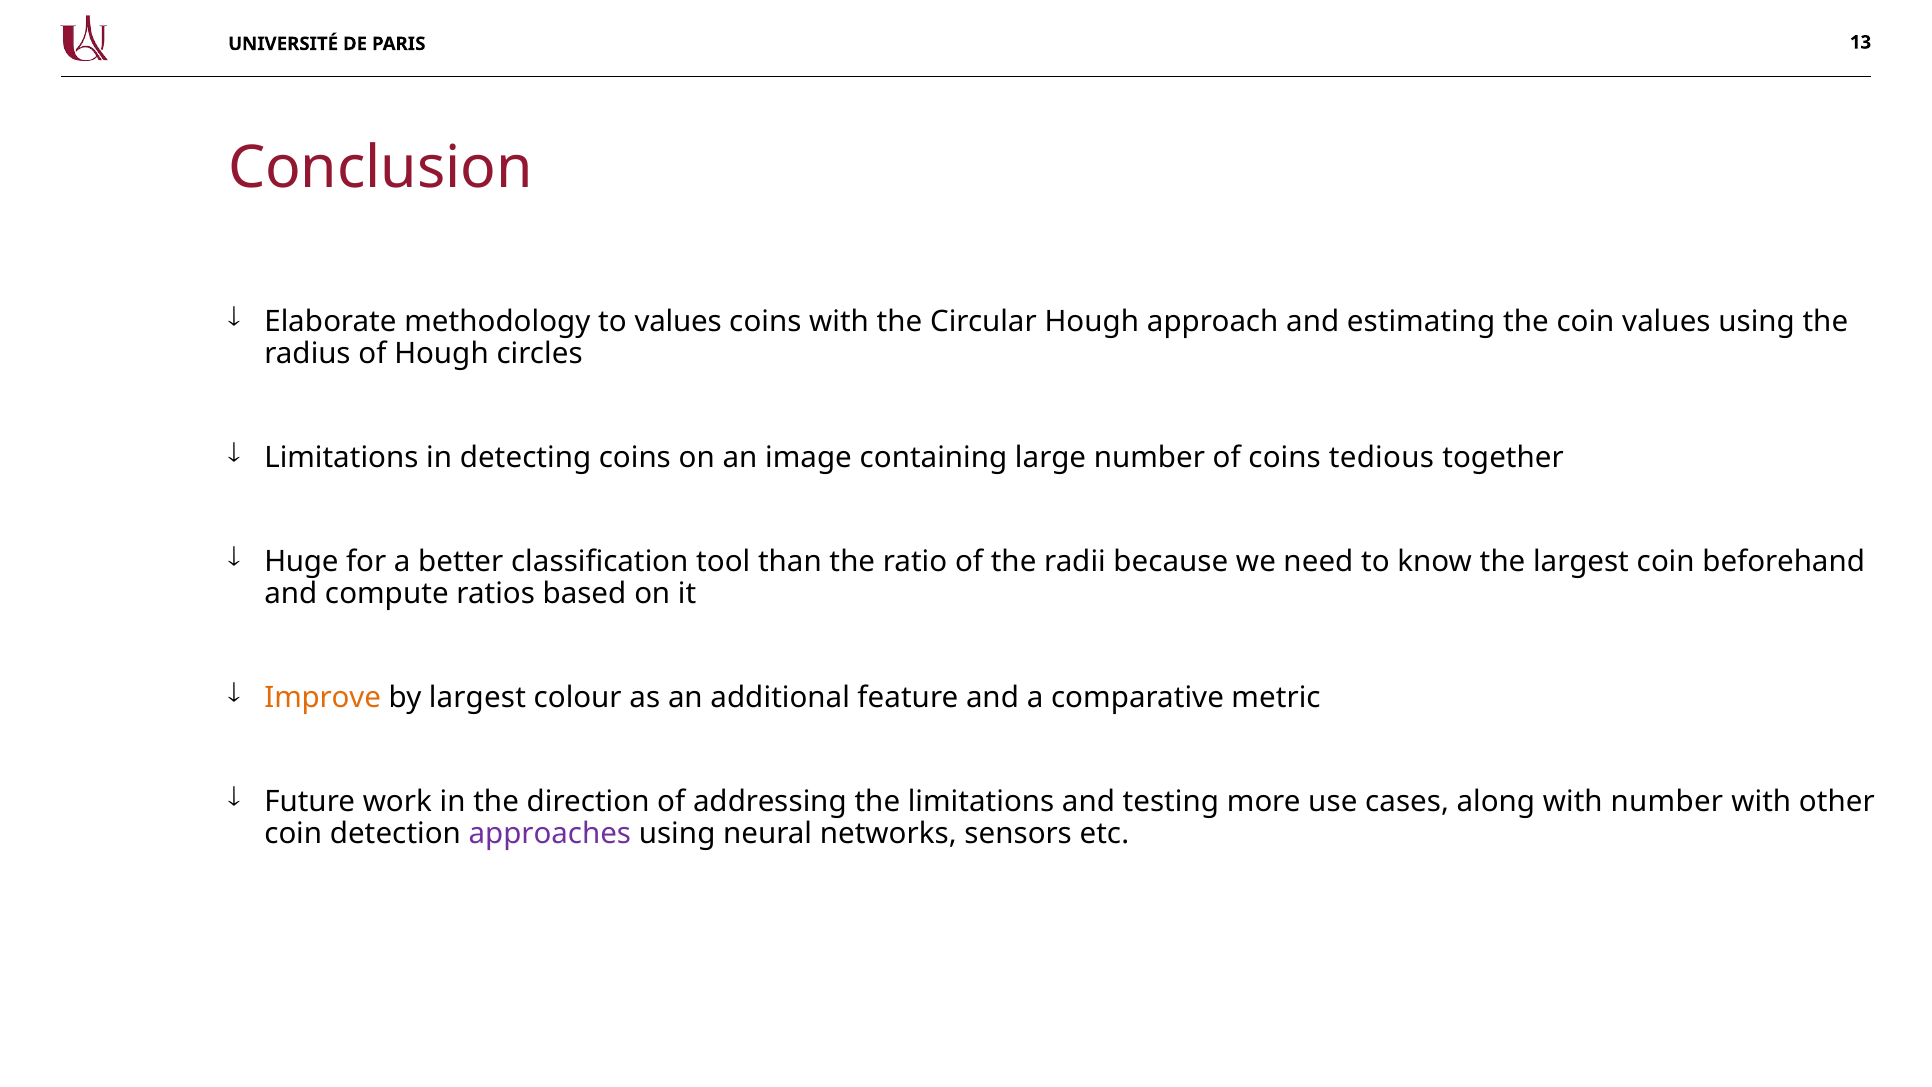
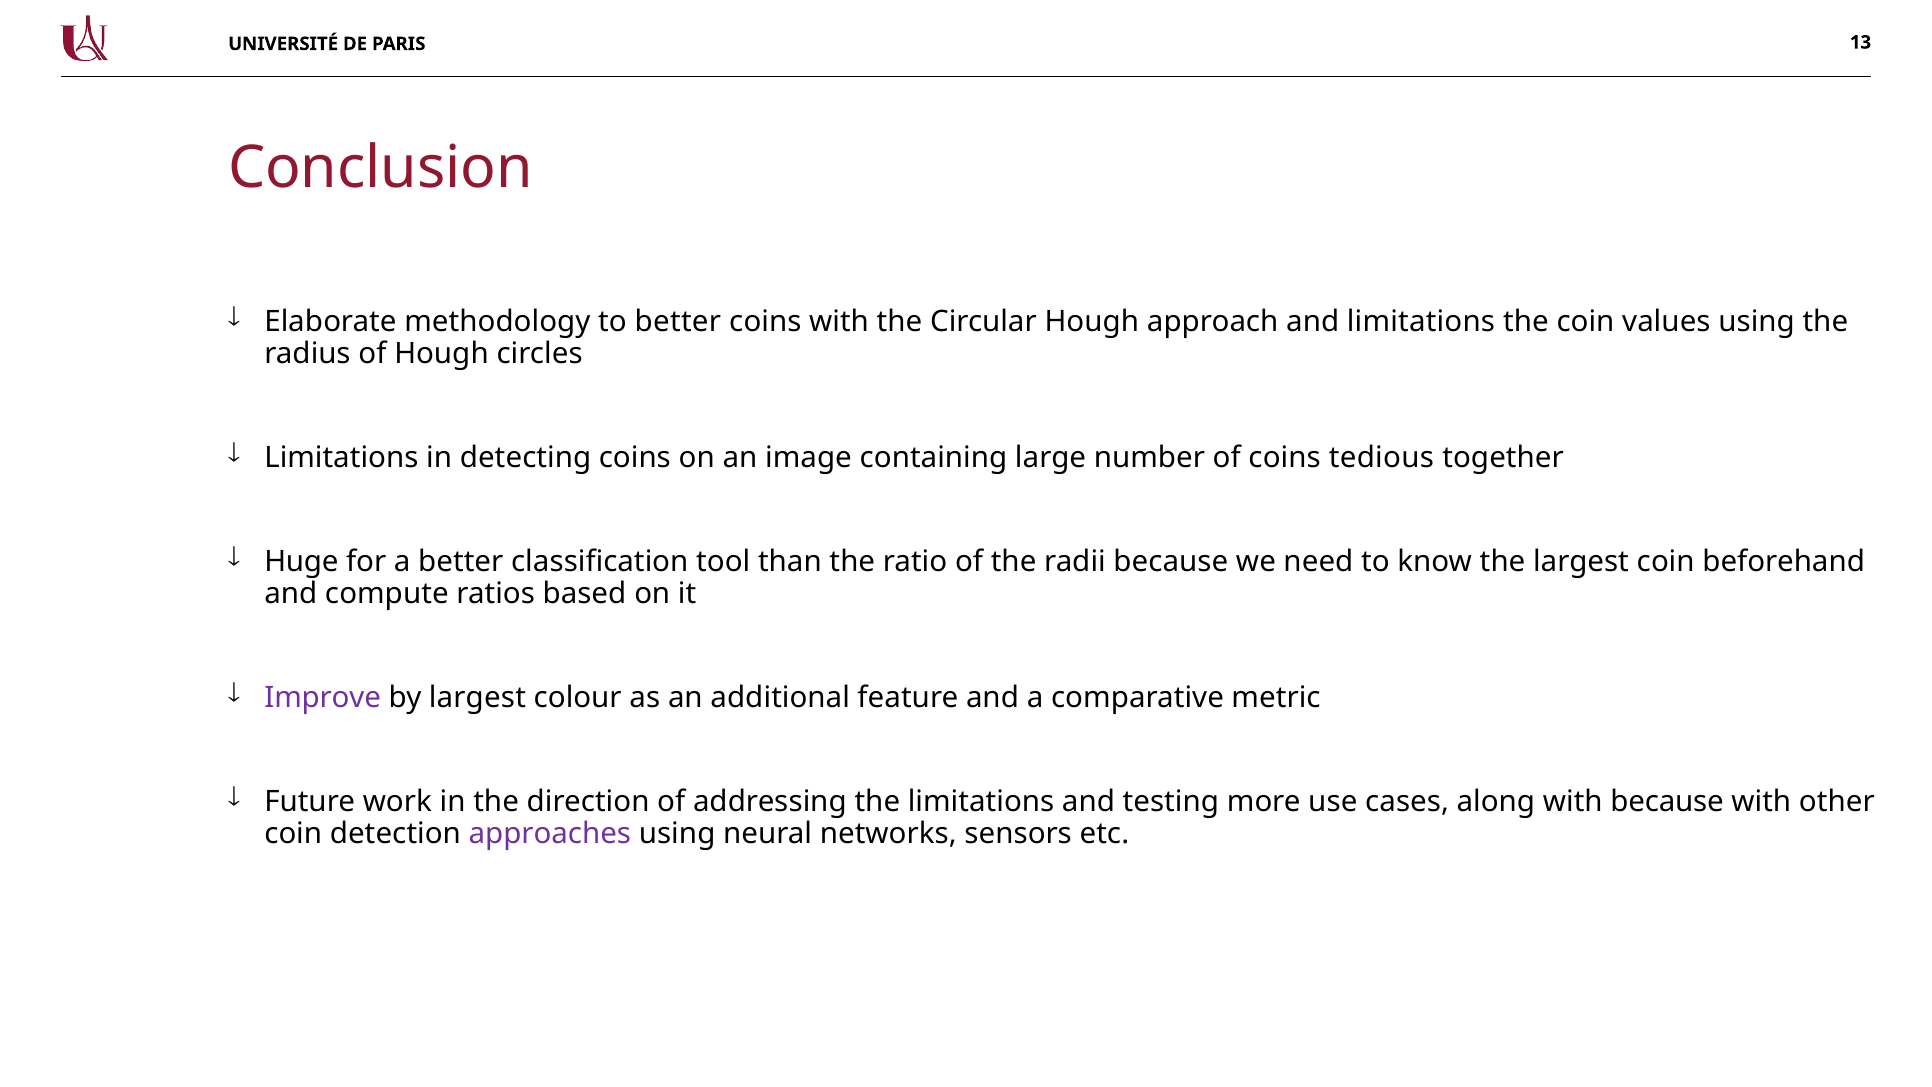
to values: values -> better
and estimating: estimating -> limitations
Improve colour: orange -> purple
with number: number -> because
